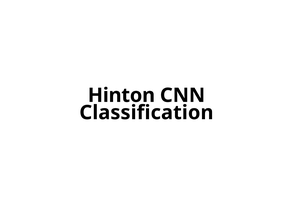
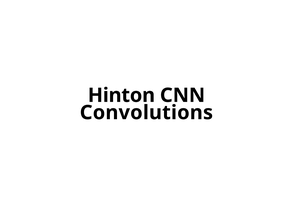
Classification: Classification -> Convolutions
